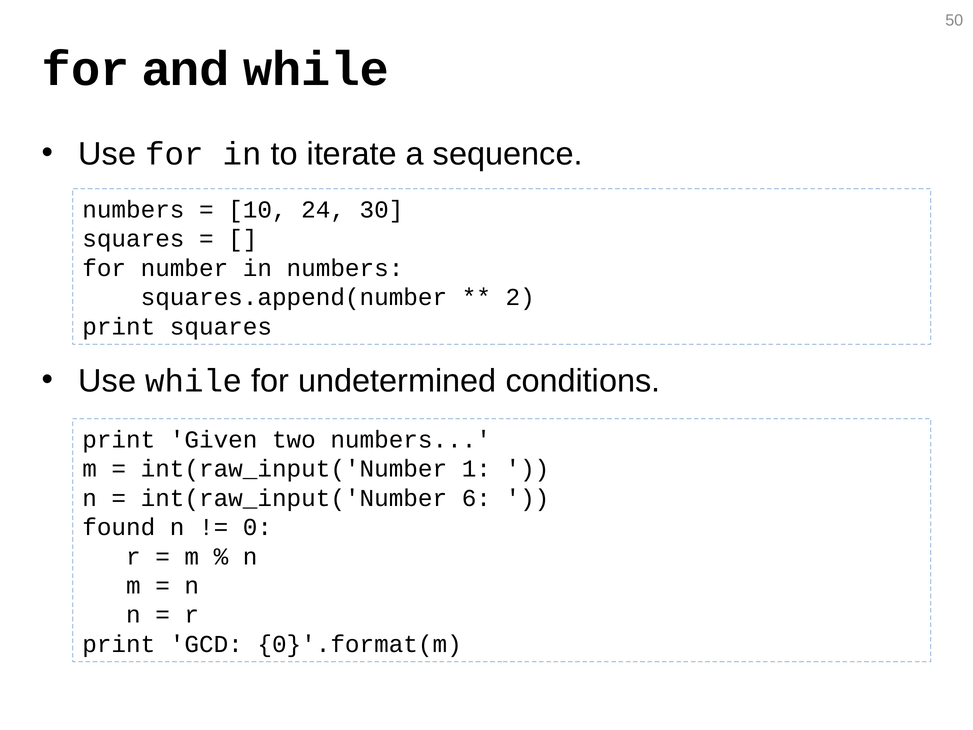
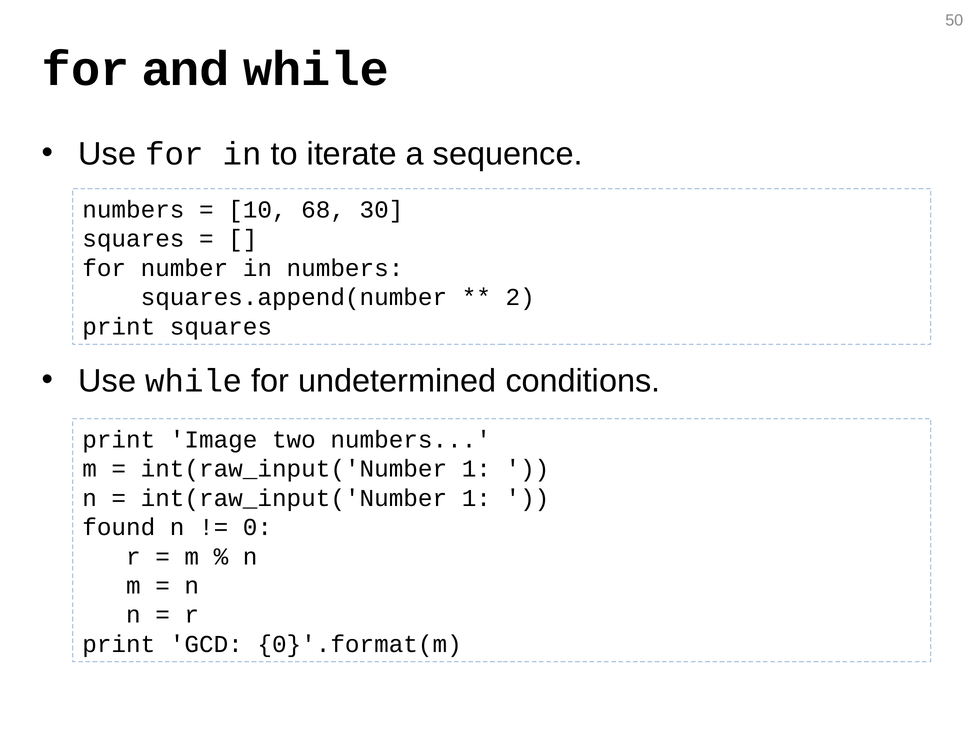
24: 24 -> 68
Given: Given -> Image
6 at (476, 498): 6 -> 1
